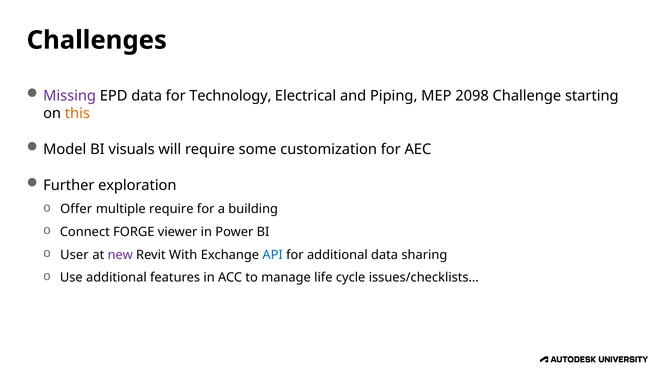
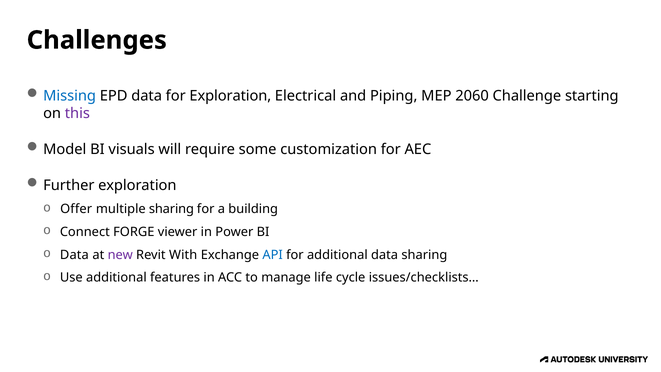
Missing colour: purple -> blue
for Technology: Technology -> Exploration
2098: 2098 -> 2060
this colour: orange -> purple
multiple require: require -> sharing
User at (74, 255): User -> Data
